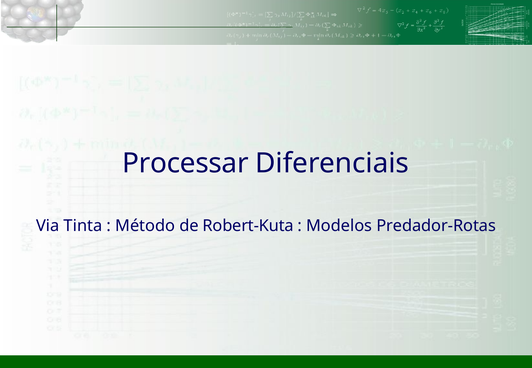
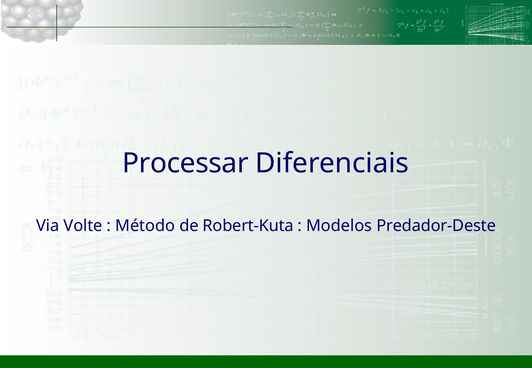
Tinta: Tinta -> Volte
Predador-Rotas: Predador-Rotas -> Predador-Deste
